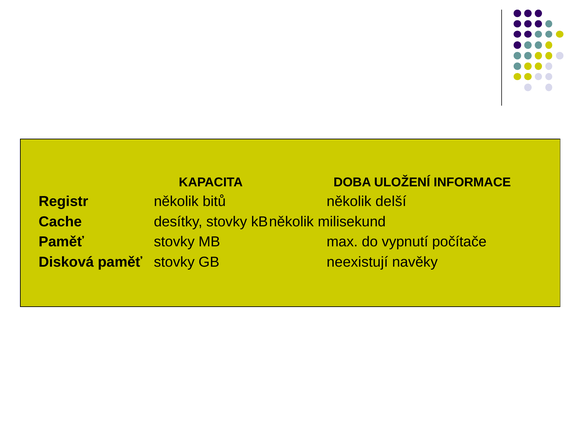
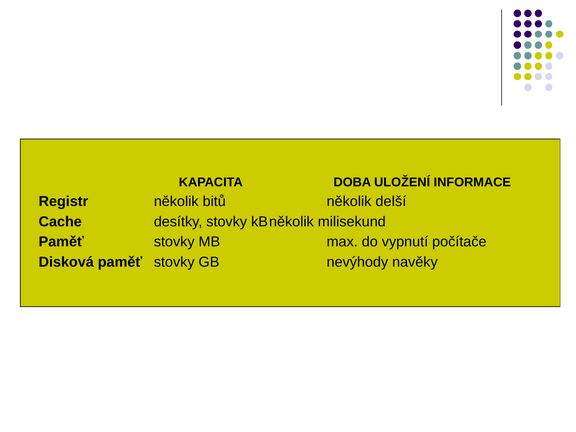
neexistují: neexistují -> nevýhody
